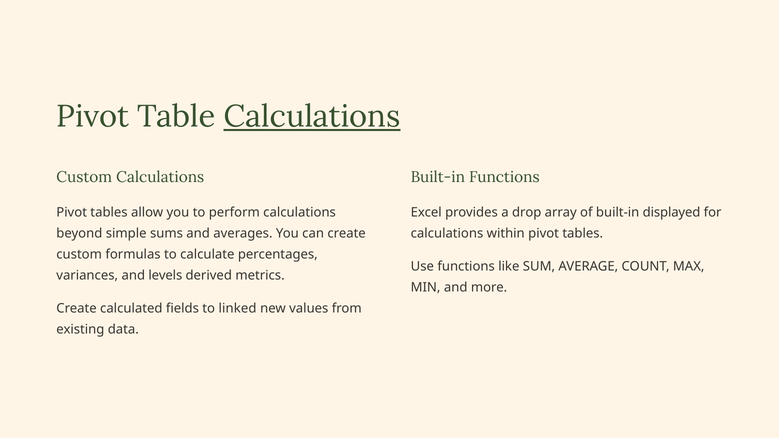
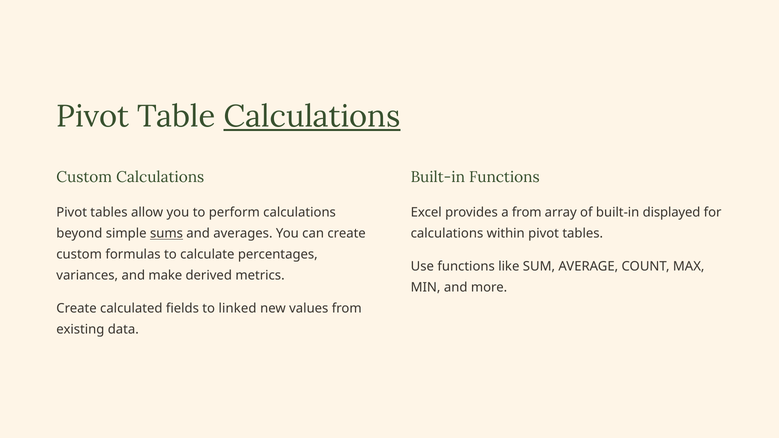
a drop: drop -> from
sums underline: none -> present
levels: levels -> make
